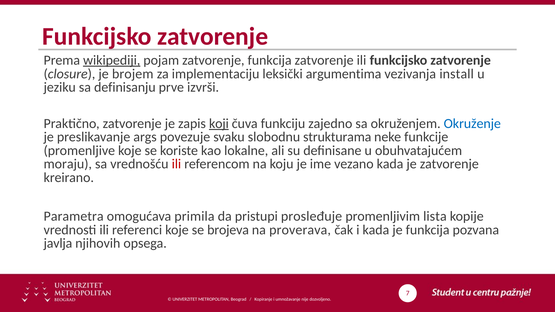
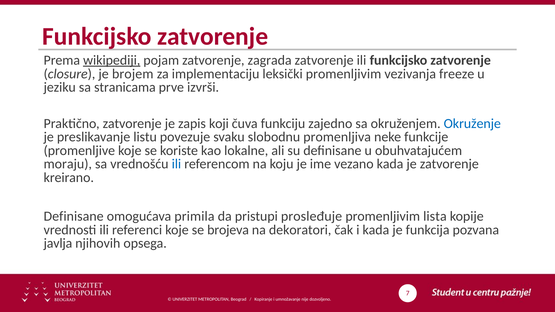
zatvorenje funkcija: funkcija -> zagrada
leksički argumentima: argumentima -> promenljivim
install: install -> freeze
definisanju: definisanju -> stranicama
koji underline: present -> none
args: args -> listu
strukturama: strukturama -> promenljiva
ili at (176, 164) colour: red -> blue
Parametra at (74, 216): Parametra -> Definisane
proverava: proverava -> dekoratori
